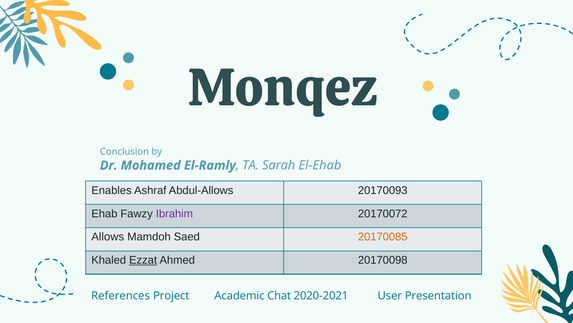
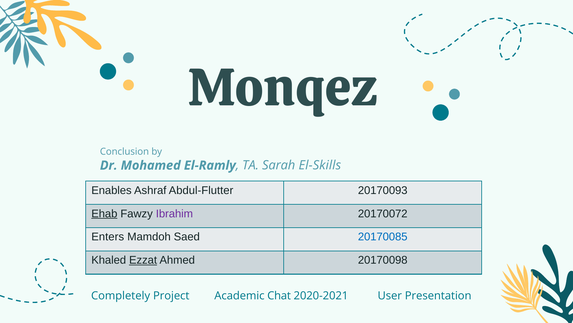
El-Ehab: El-Ehab -> El-Skills
Abdul-Allows: Abdul-Allows -> Abdul-Flutter
Ehab underline: none -> present
Allows: Allows -> Enters
20170085 colour: orange -> blue
References: References -> Completely
